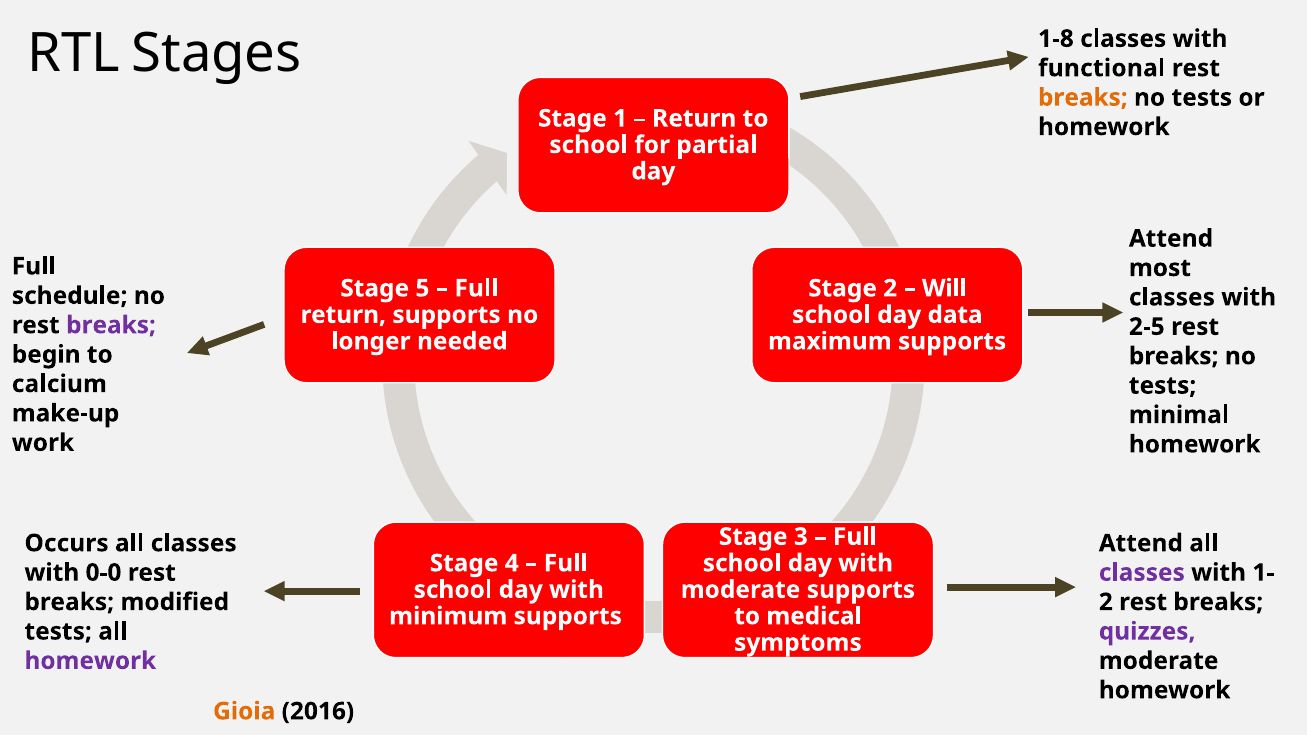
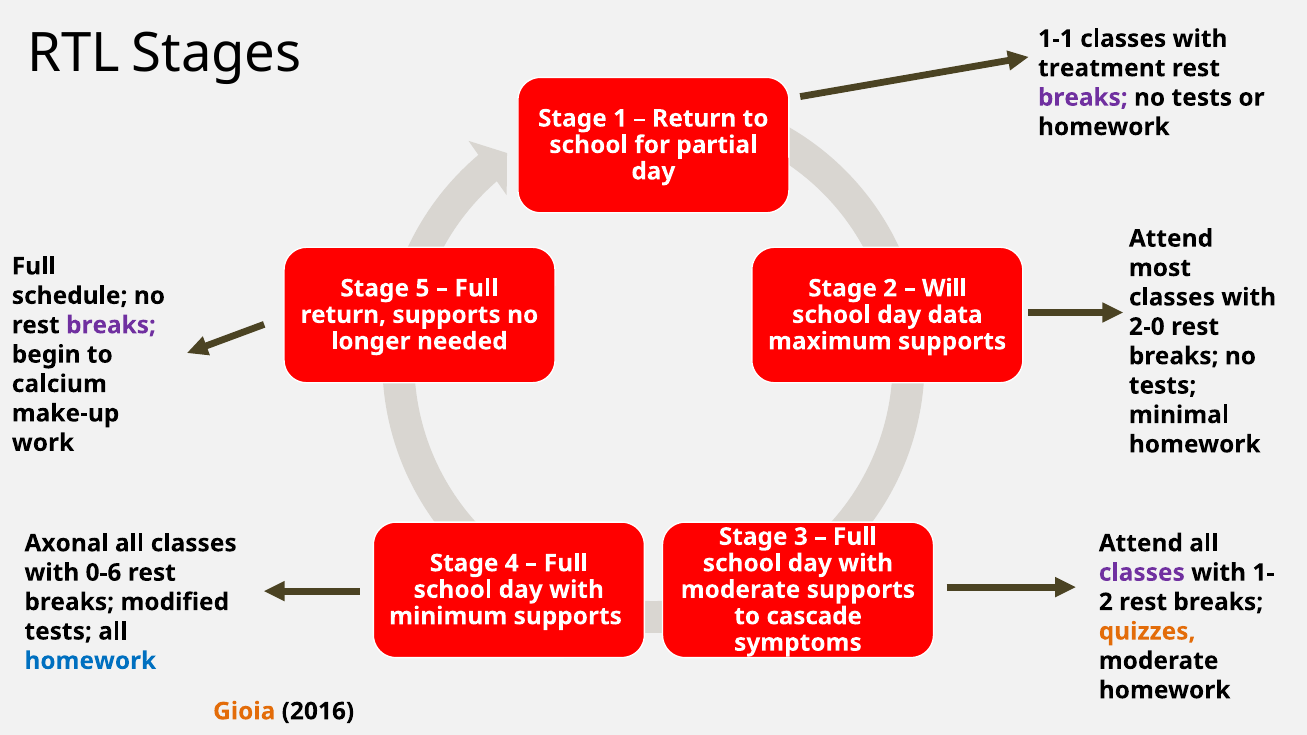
1-8: 1-8 -> 1-1
functional: functional -> treatment
breaks at (1083, 98) colour: orange -> purple
2-5: 2-5 -> 2-0
Occurs: Occurs -> Axonal
0-0: 0-0 -> 0-6
medical: medical -> cascade
quizzes colour: purple -> orange
homework at (90, 661) colour: purple -> blue
